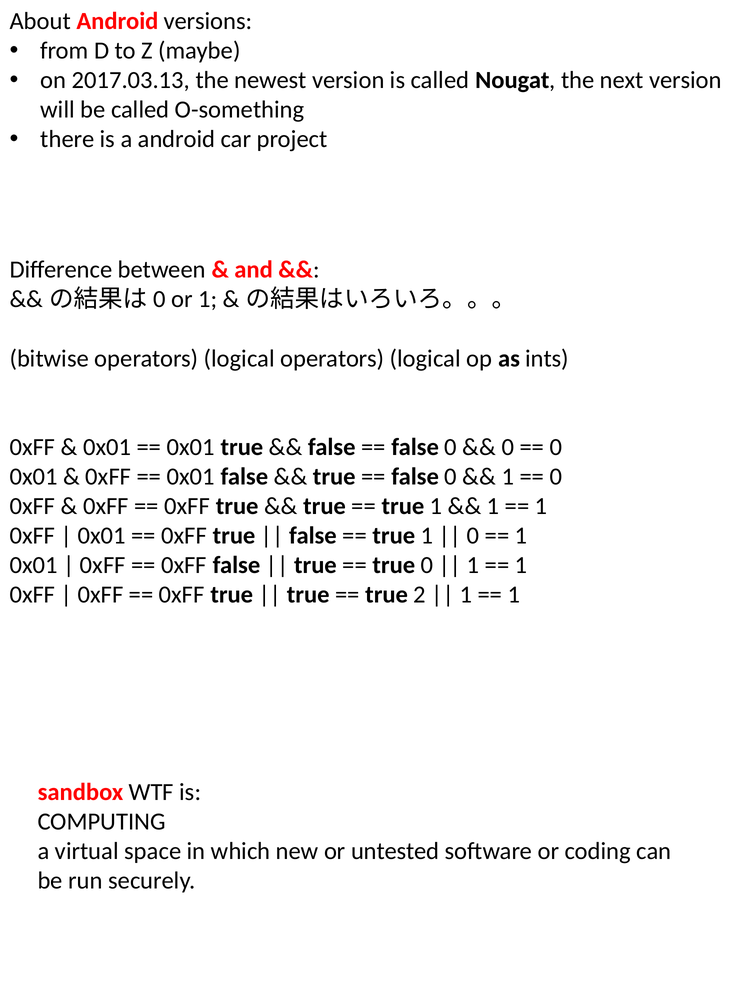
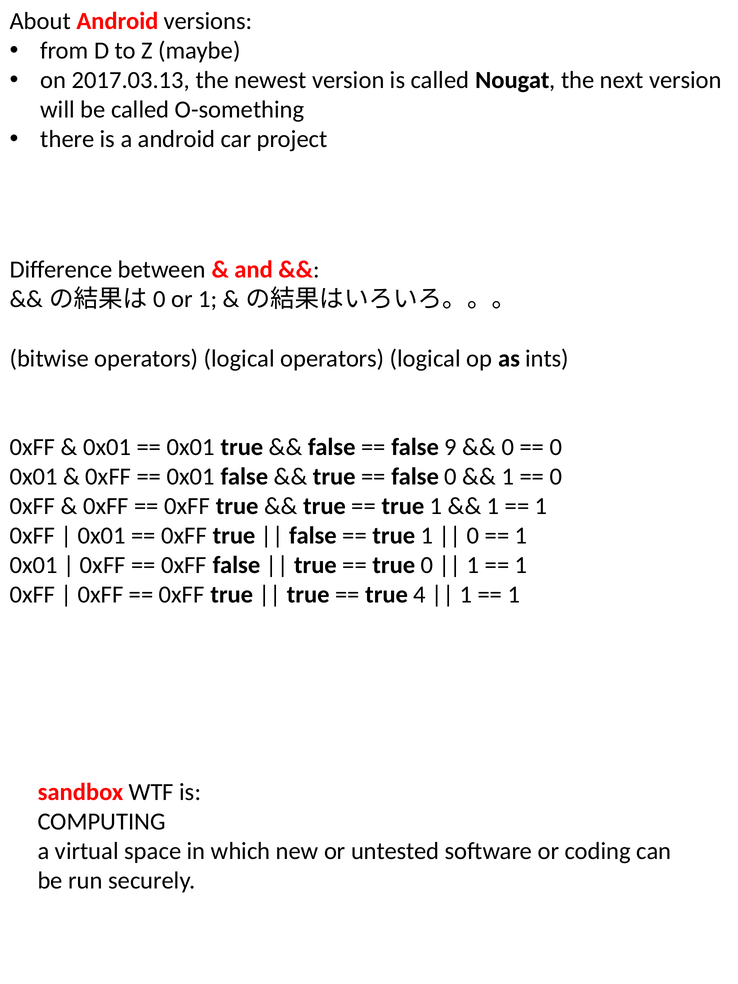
0 at (451, 447): 0 -> 9
2: 2 -> 4
